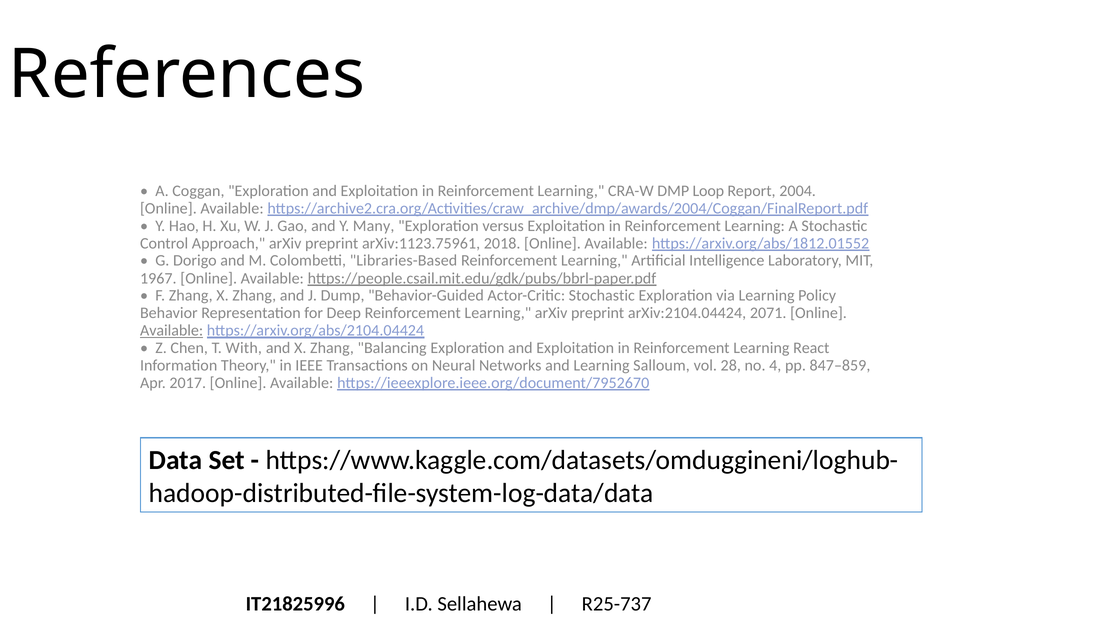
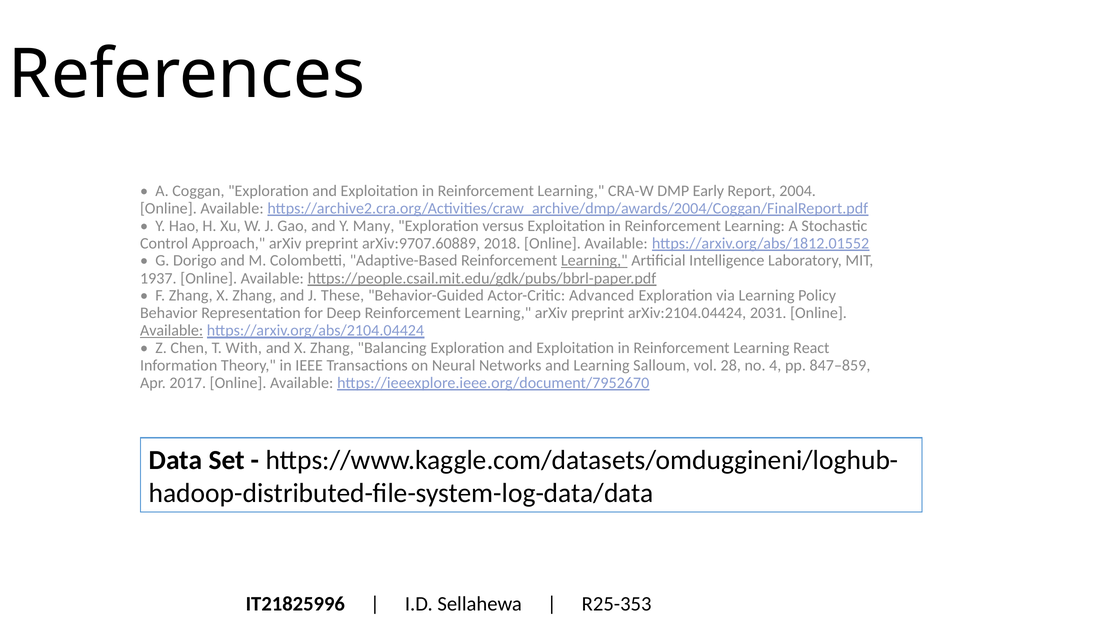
Loop: Loop -> Early
arXiv:1123.75961: arXiv:1123.75961 -> arXiv:9707.60889
Libraries-Based: Libraries-Based -> Adaptive-Based
Learning at (594, 261) underline: none -> present
1967: 1967 -> 1937
Dump: Dump -> These
Actor-Critic Stochastic: Stochastic -> Advanced
2071: 2071 -> 2031
R25-737: R25-737 -> R25-353
